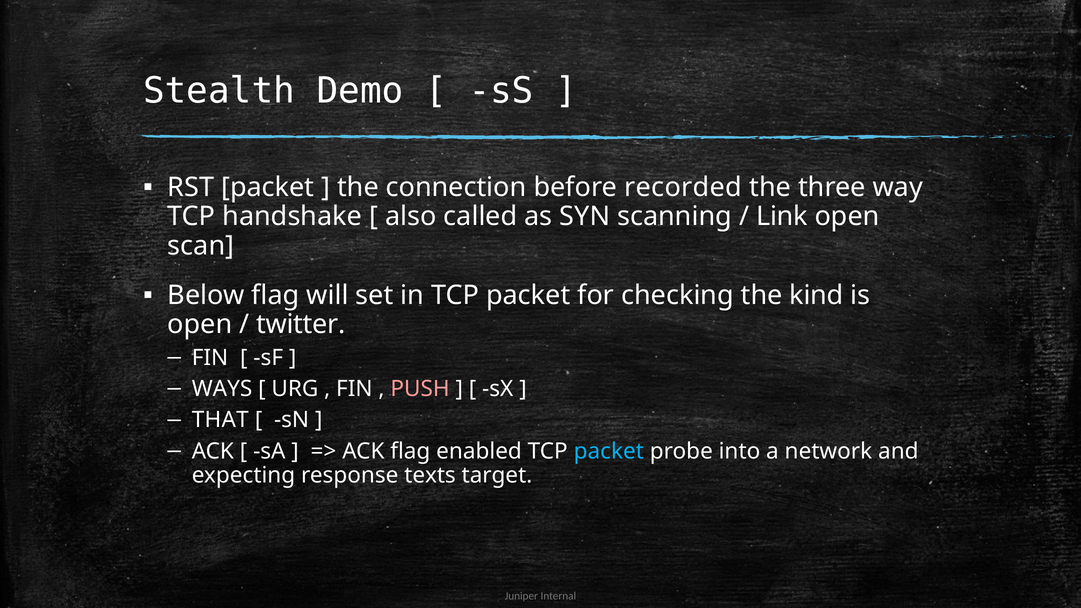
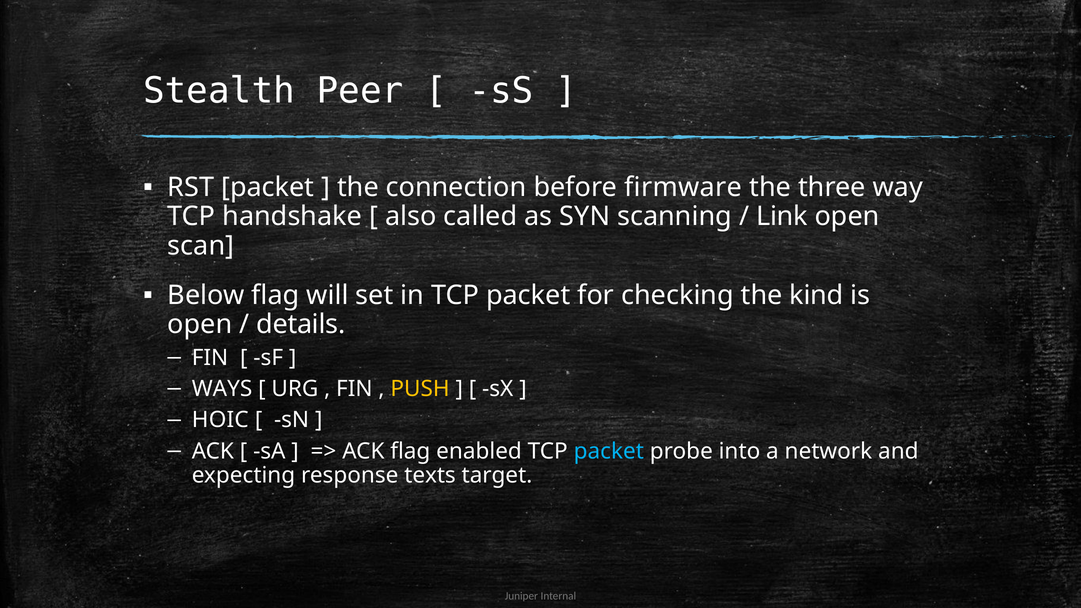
Demo: Demo -> Peer
recorded: recorded -> firmware
twitter: twitter -> details
PUSH colour: pink -> yellow
THAT: THAT -> HOIC
